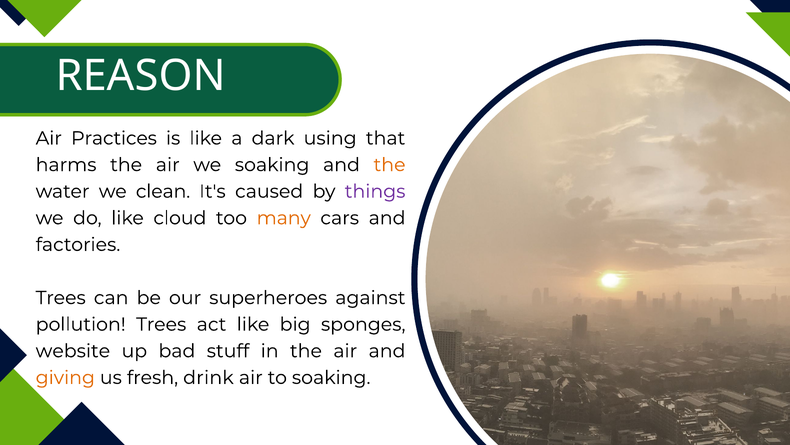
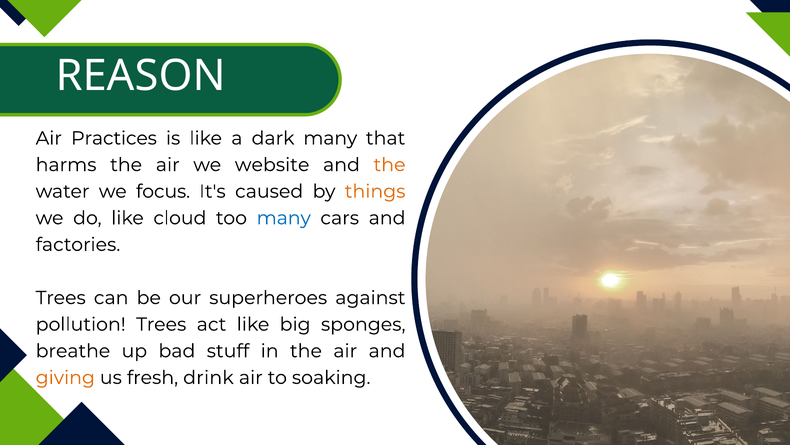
dark using: using -> many
we soaking: soaking -> website
clean: clean -> focus
things colour: purple -> orange
many at (284, 218) colour: orange -> blue
website: website -> breathe
